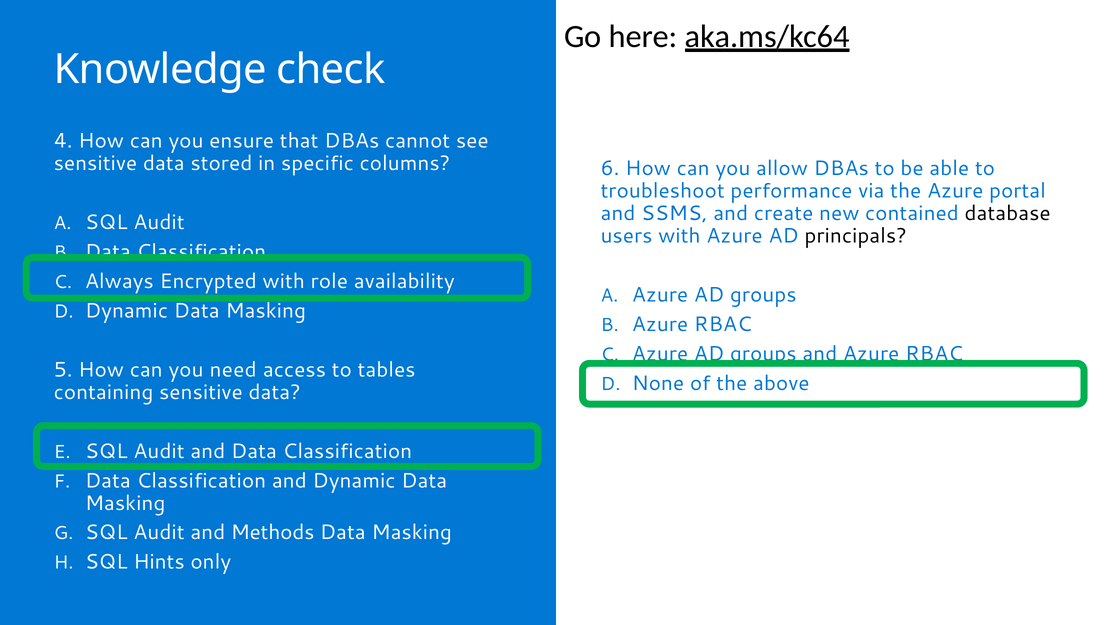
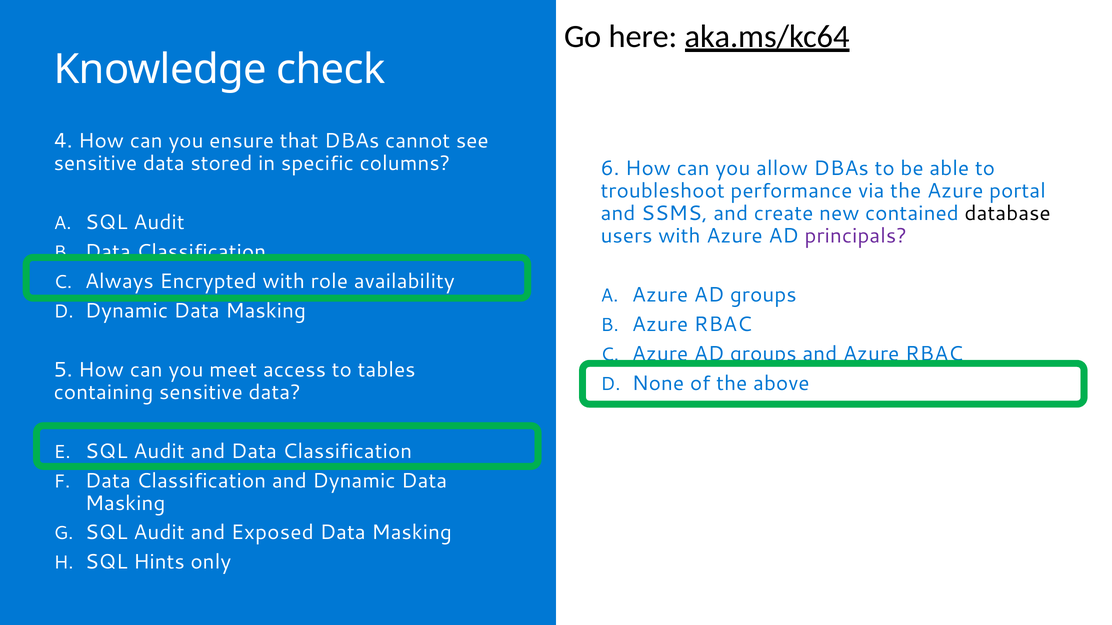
principals colour: black -> purple
need: need -> meet
Methods: Methods -> Exposed
